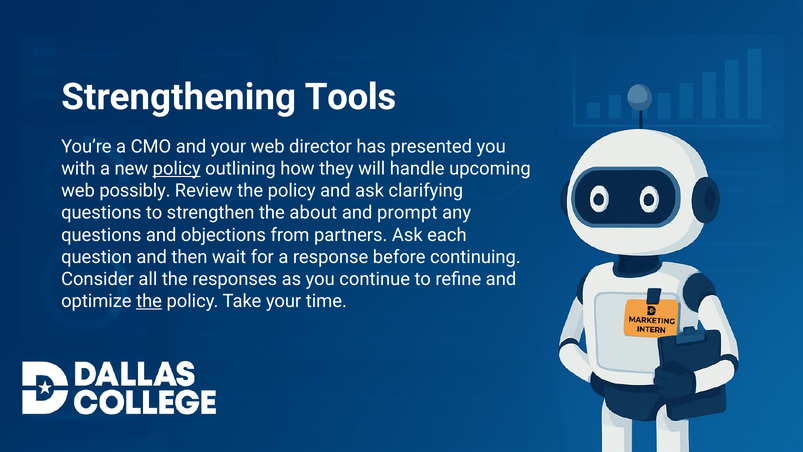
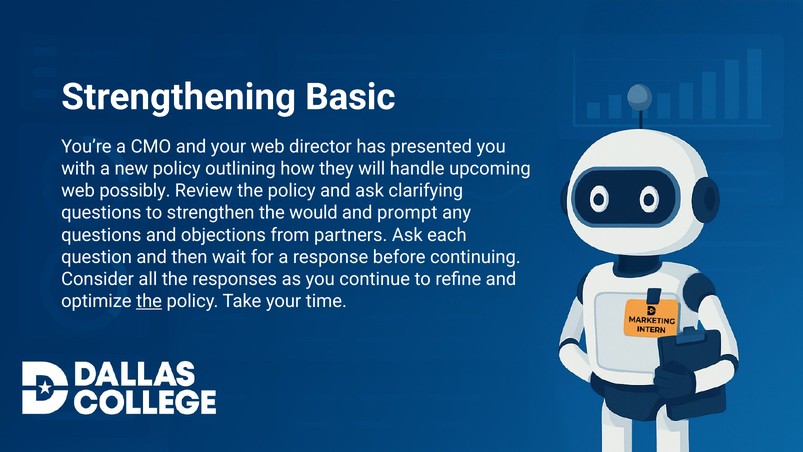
Tools: Tools -> Basic
policy at (177, 169) underline: present -> none
about: about -> would
